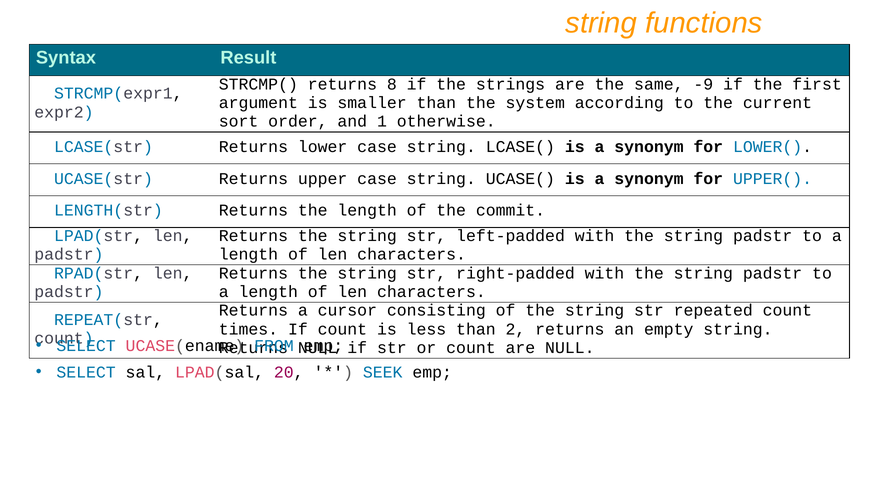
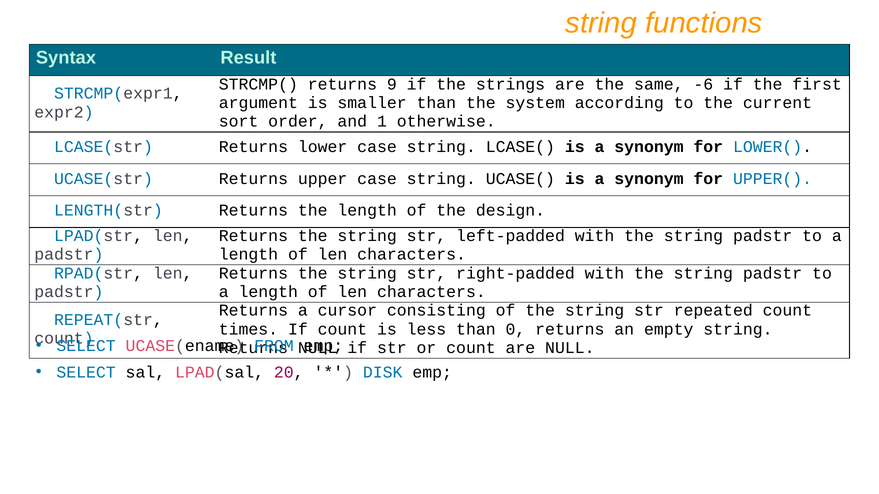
8: 8 -> 9
-9: -9 -> -6
commit: commit -> design
2: 2 -> 0
SEEK: SEEK -> DISK
